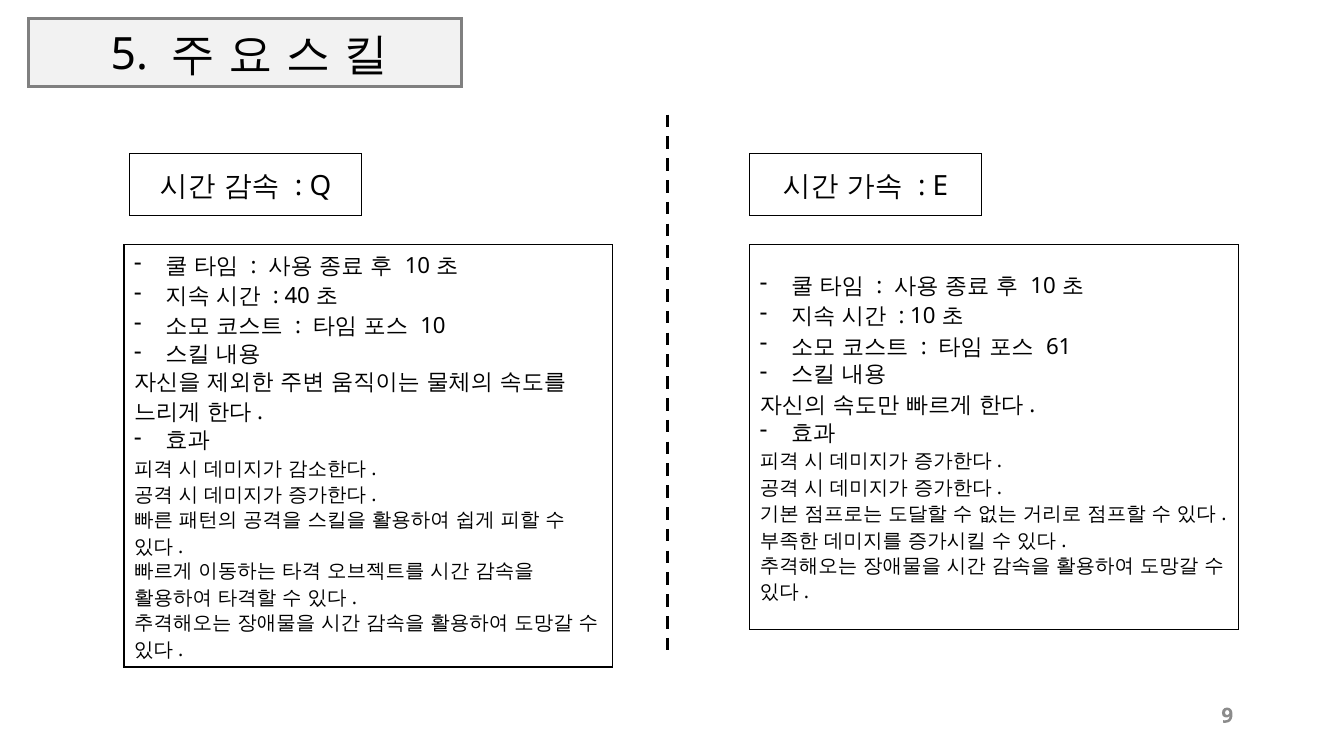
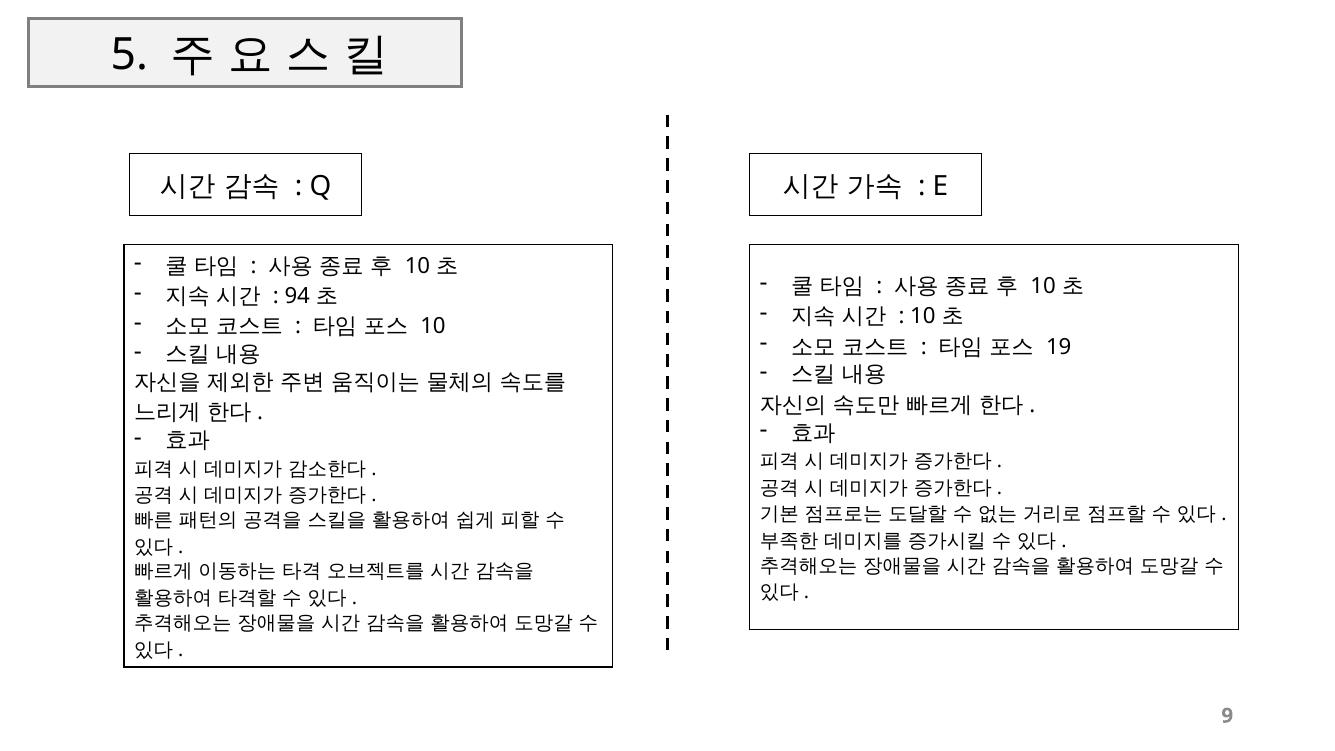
40: 40 -> 94
61: 61 -> 19
